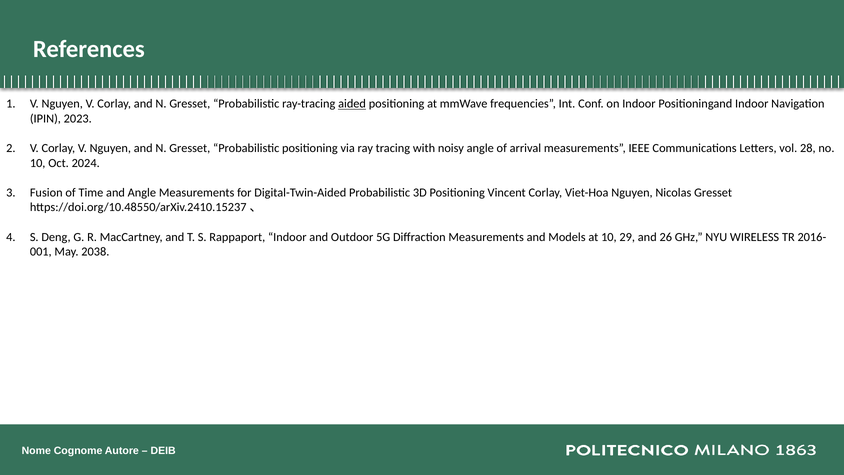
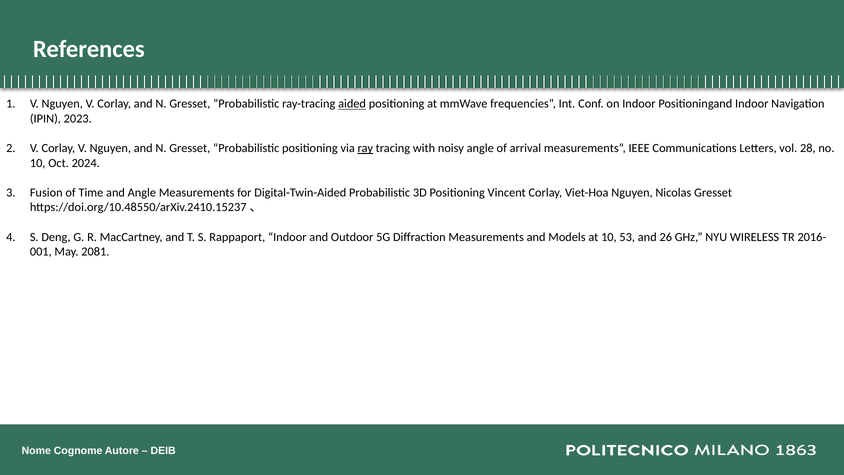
ray underline: none -> present
29: 29 -> 53
2038: 2038 -> 2081
